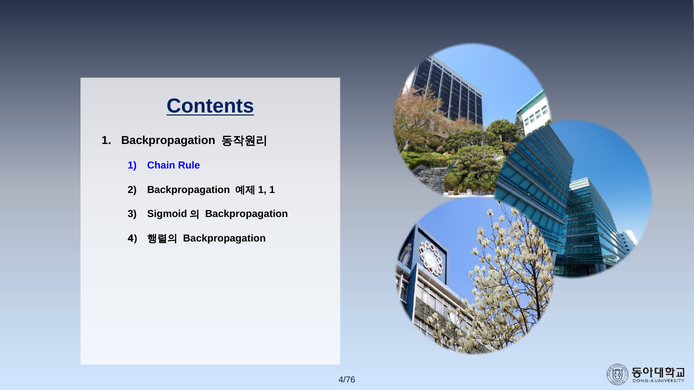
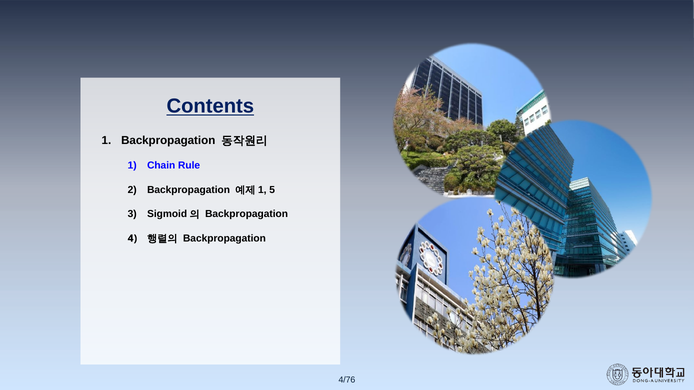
1 at (272, 190): 1 -> 5
